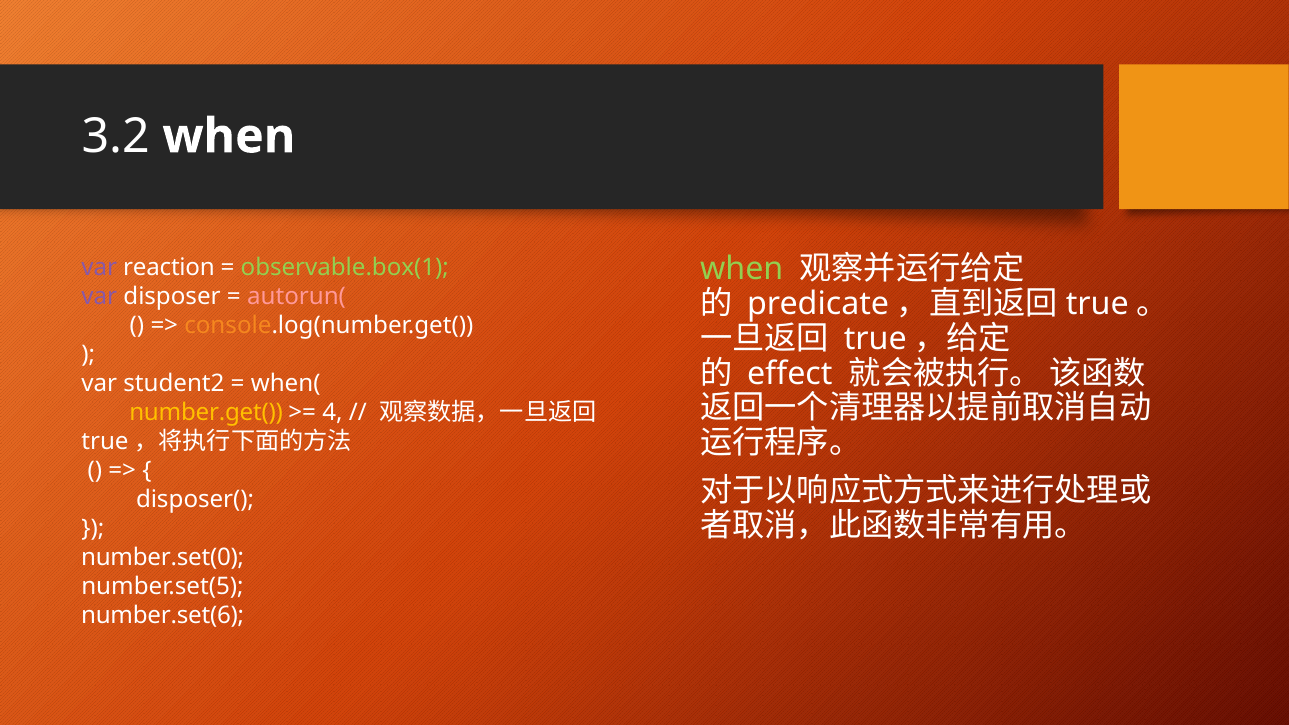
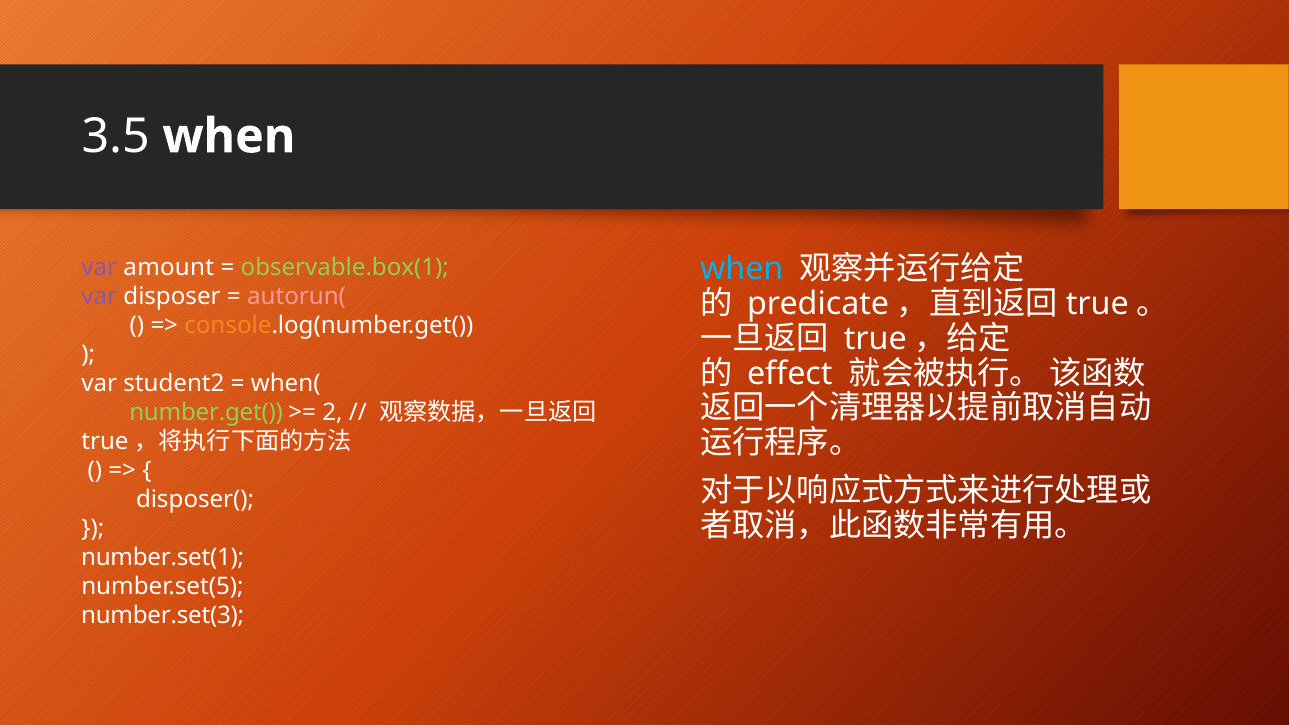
3.2: 3.2 -> 3.5
when at (742, 269) colour: light green -> light blue
reaction: reaction -> amount
number.get( colour: yellow -> light green
4: 4 -> 2
number.set(0: number.set(0 -> number.set(1
number.set(6: number.set(6 -> number.set(3
